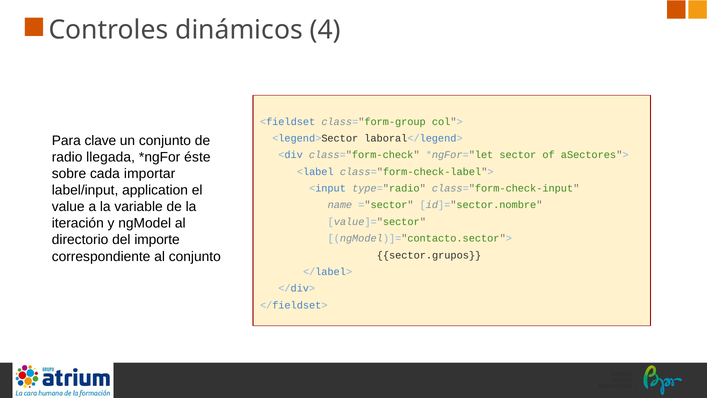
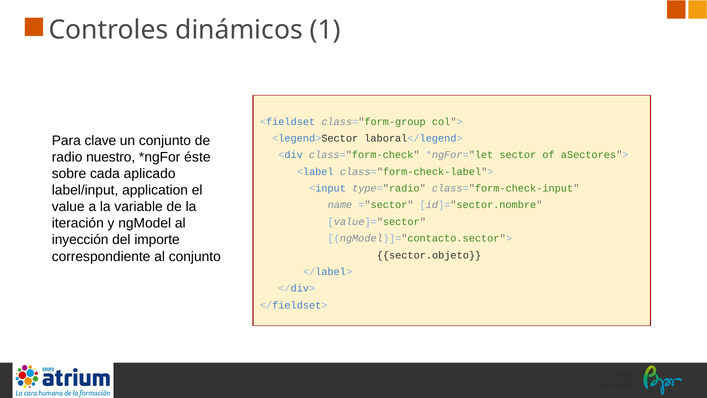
4: 4 -> 1
llegada: llegada -> nuestro
importar: importar -> aplicado
directorio: directorio -> inyección
sector.grupos: sector.grupos -> sector.objeto
